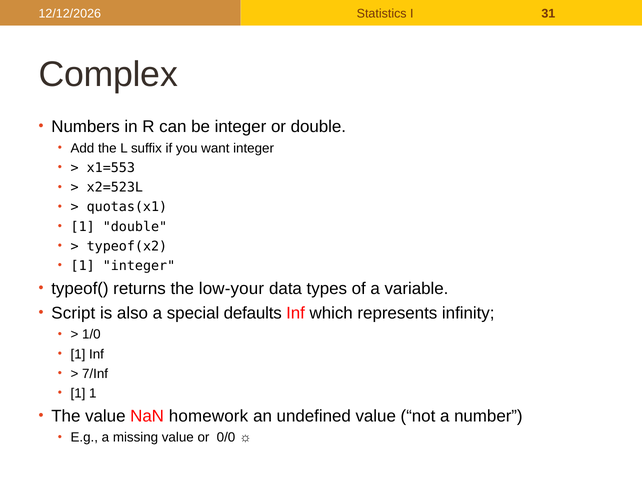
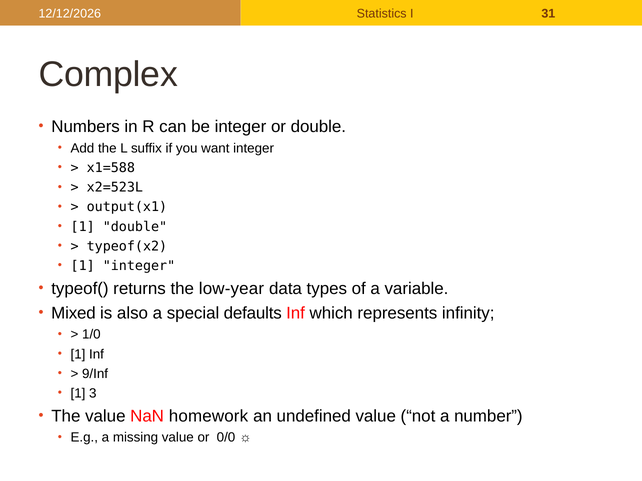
x1=553: x1=553 -> x1=588
quotas(x1: quotas(x1 -> output(x1
low-your: low-your -> low-year
Script: Script -> Mixed
7/Inf: 7/Inf -> 9/Inf
1 1: 1 -> 3
